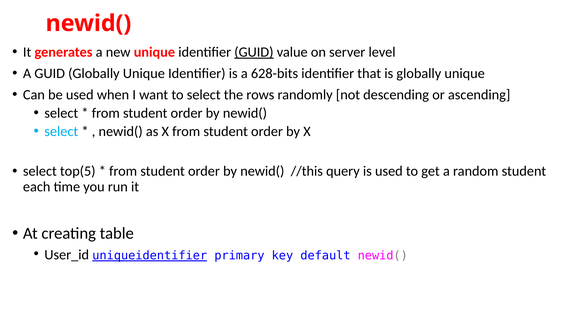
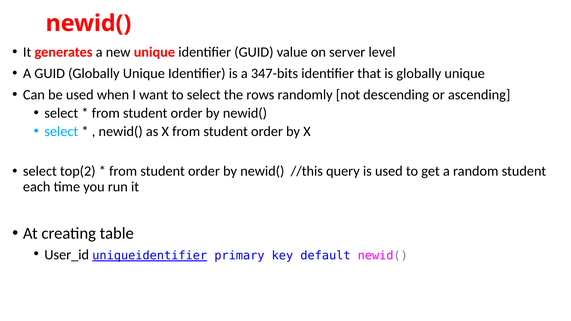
GUID at (254, 52) underline: present -> none
628-bits: 628-bits -> 347-bits
top(5: top(5 -> top(2
